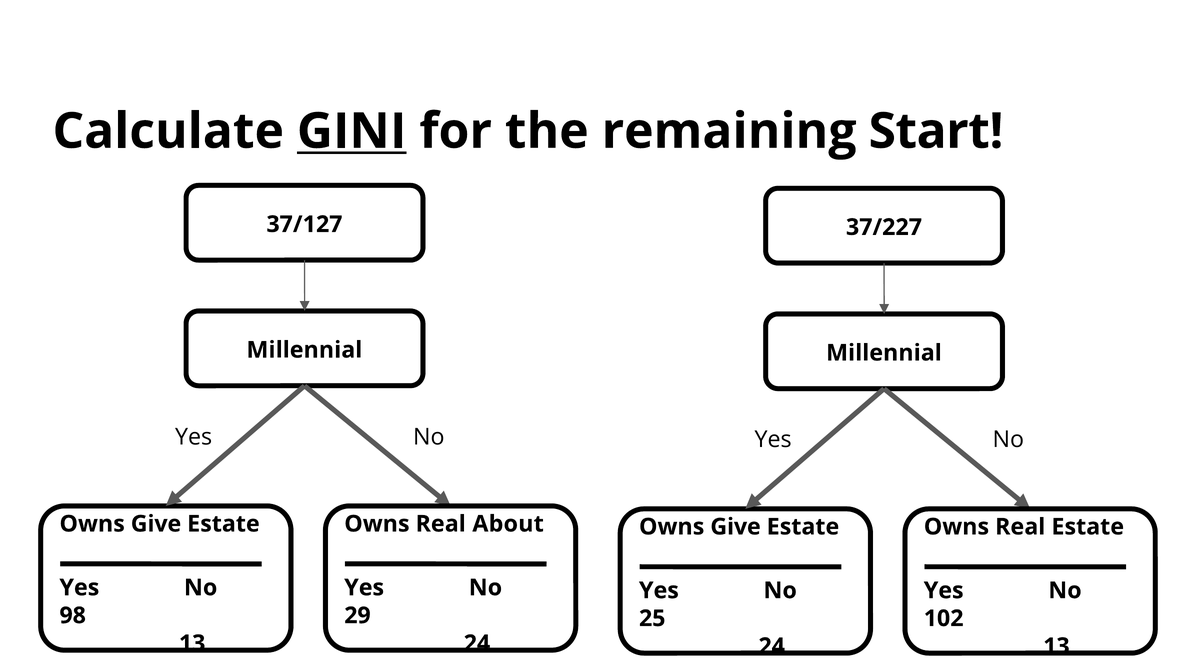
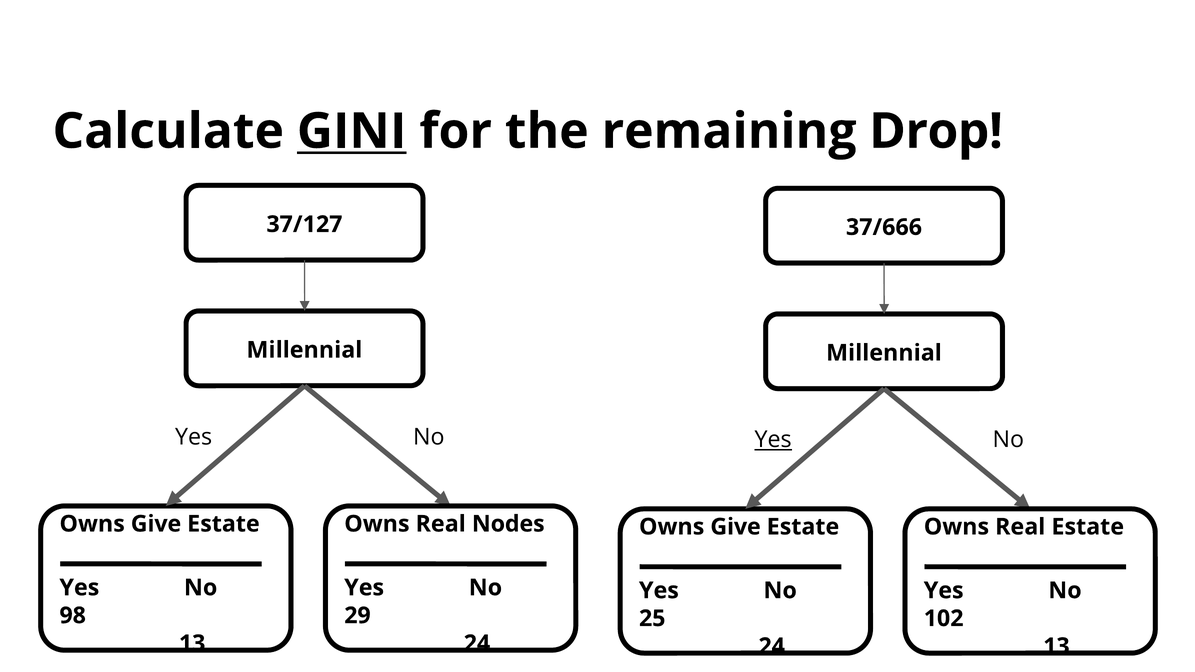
Start: Start -> Drop
37/227: 37/227 -> 37/666
Yes at (773, 440) underline: none -> present
About: About -> Nodes
